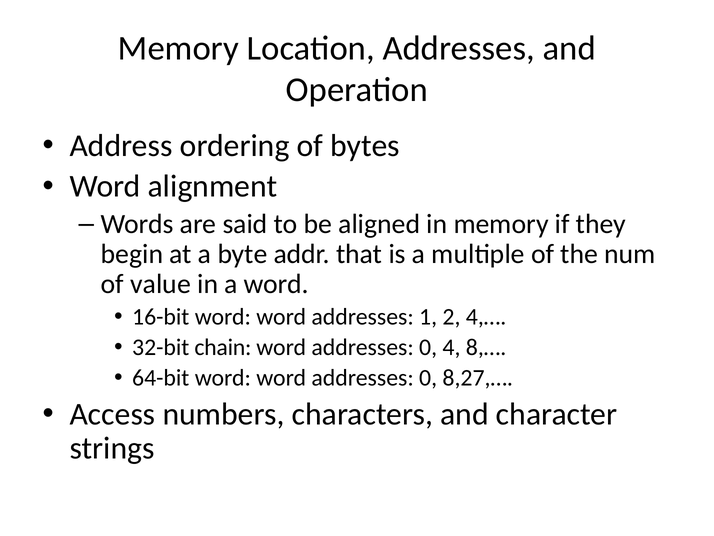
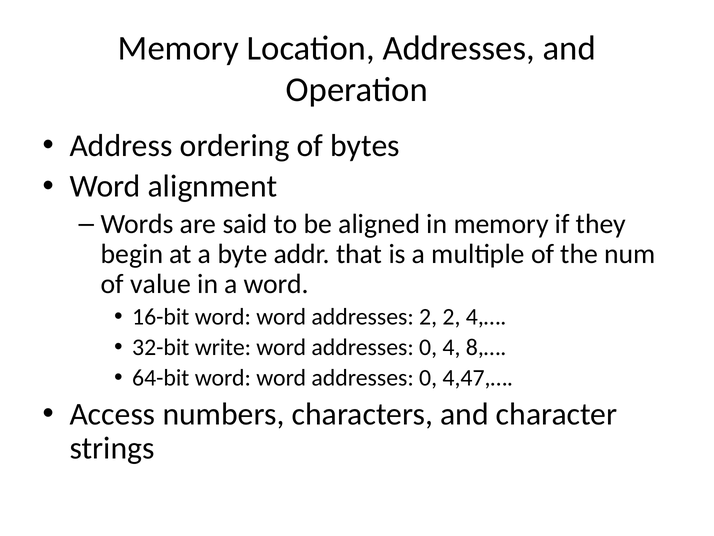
addresses 1: 1 -> 2
chain: chain -> write
8,27,…: 8,27,… -> 4,47,…
